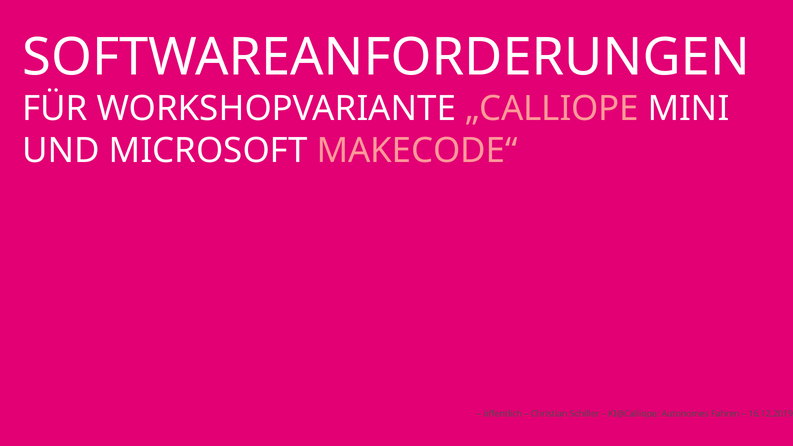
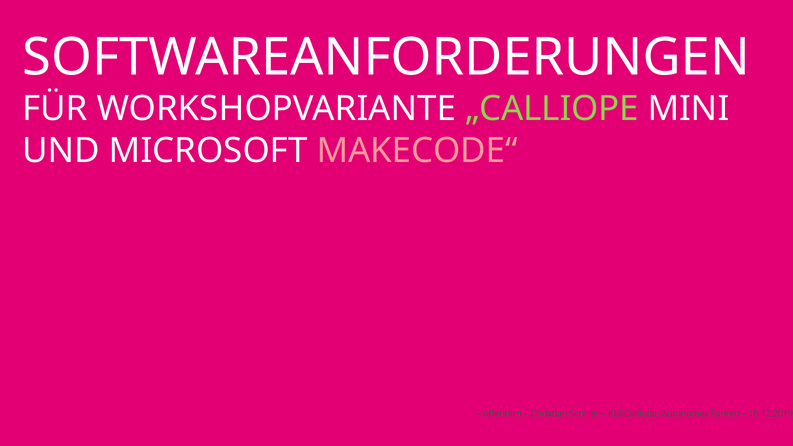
„CALLIOPE colour: pink -> light green
